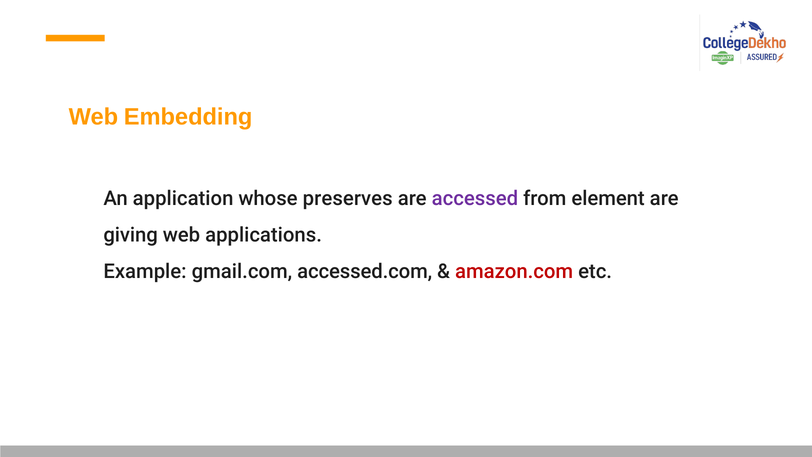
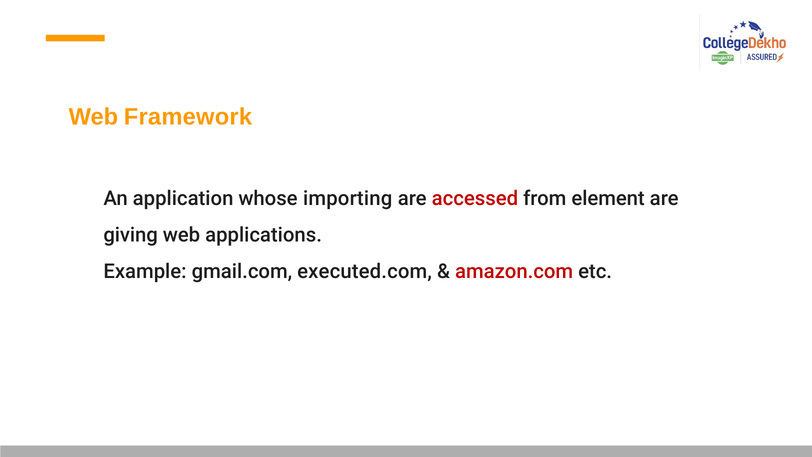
Embedding: Embedding -> Framework
preserves: preserves -> importing
accessed colour: purple -> red
accessed.com: accessed.com -> executed.com
